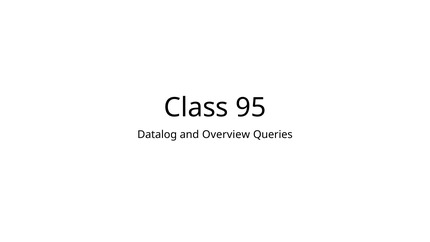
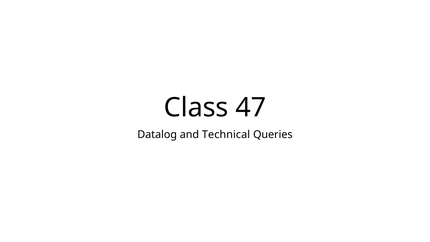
95: 95 -> 47
Overview: Overview -> Technical
